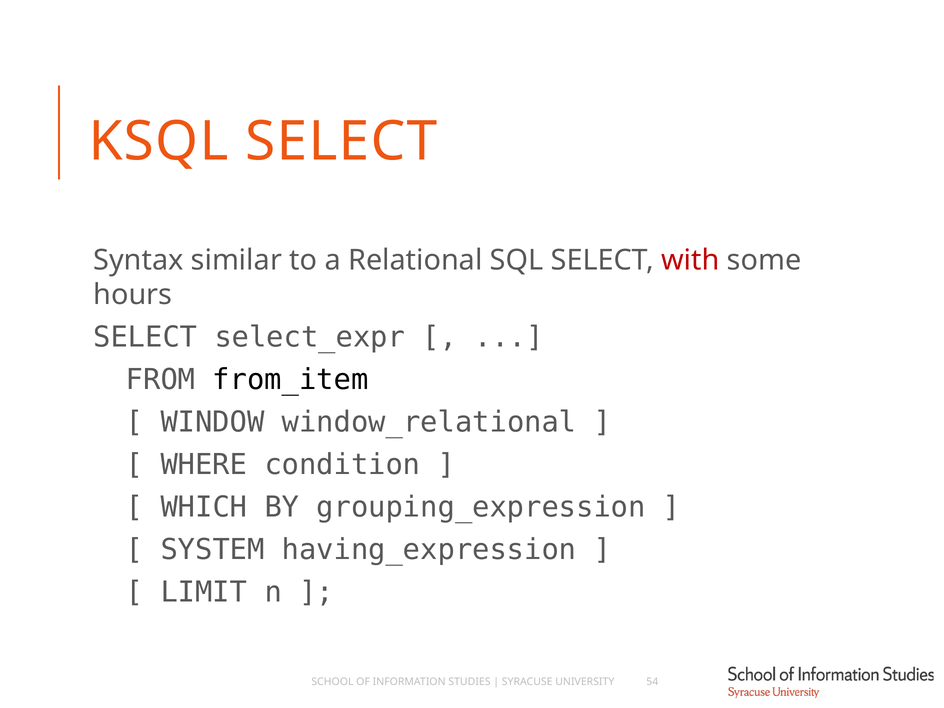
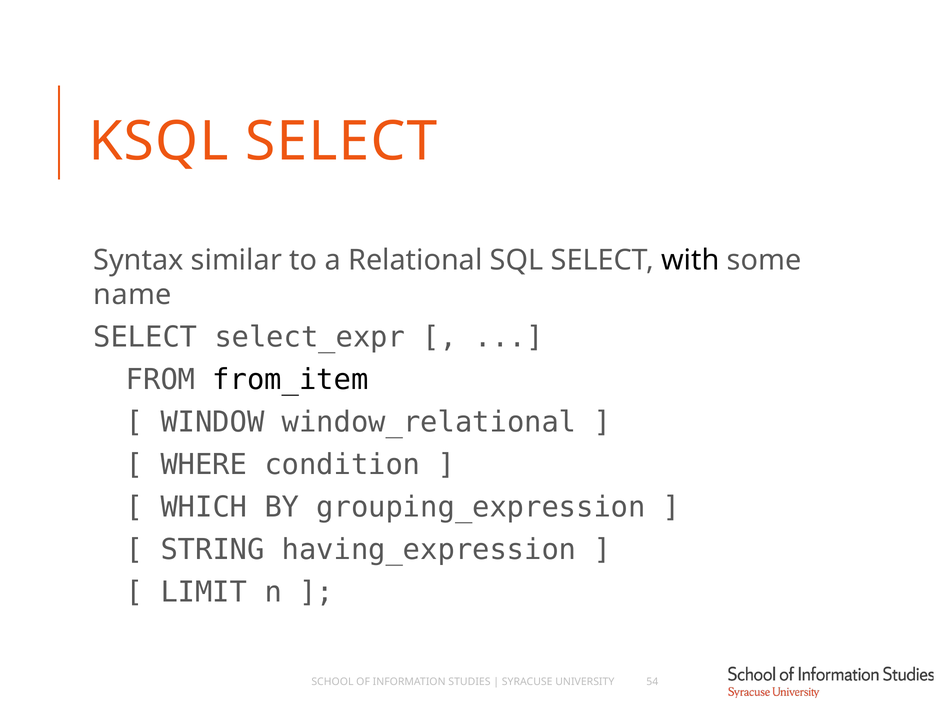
with colour: red -> black
hours: hours -> name
SYSTEM: SYSTEM -> STRING
